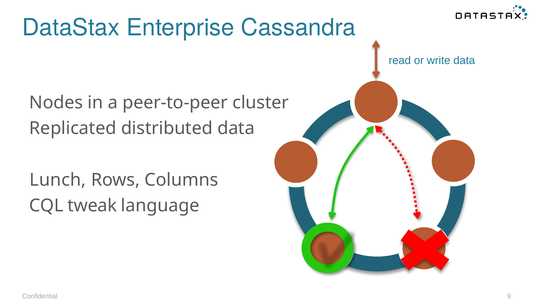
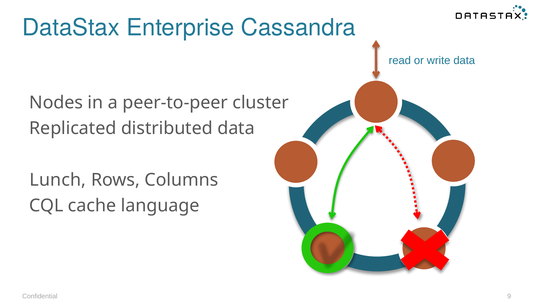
tweak: tweak -> cache
